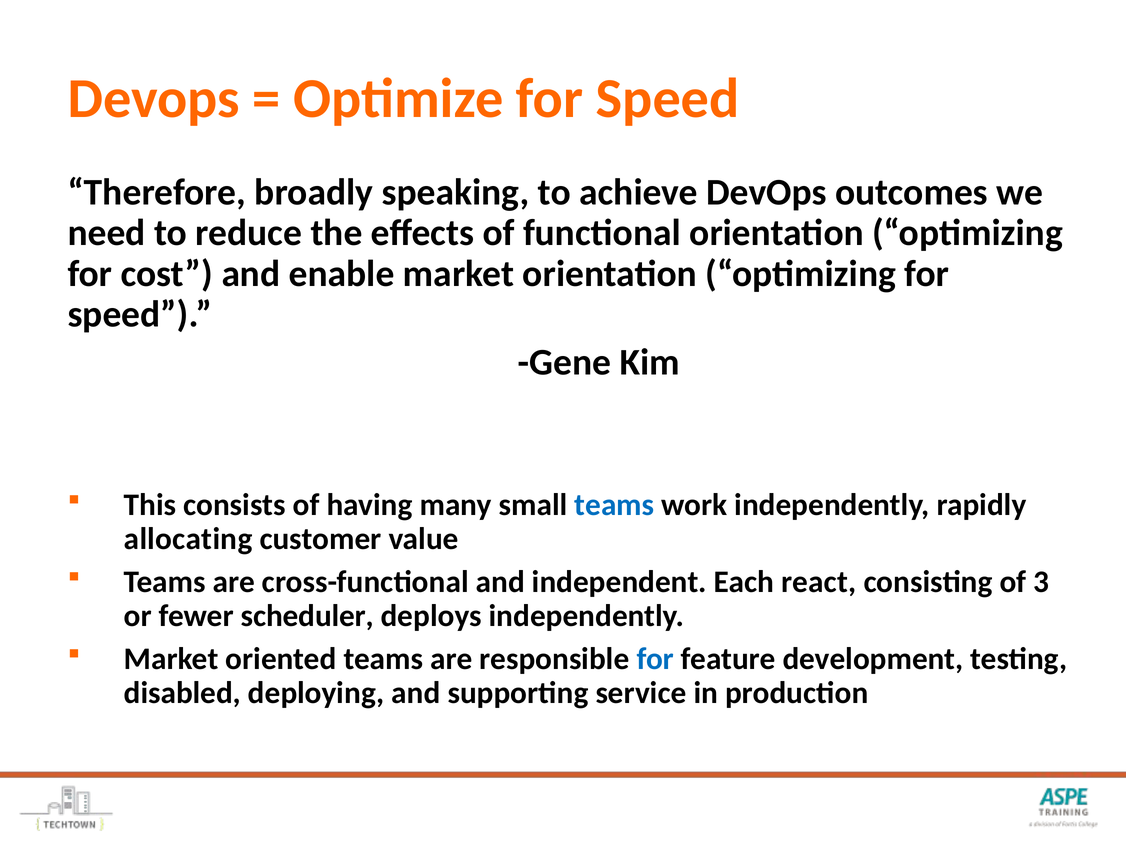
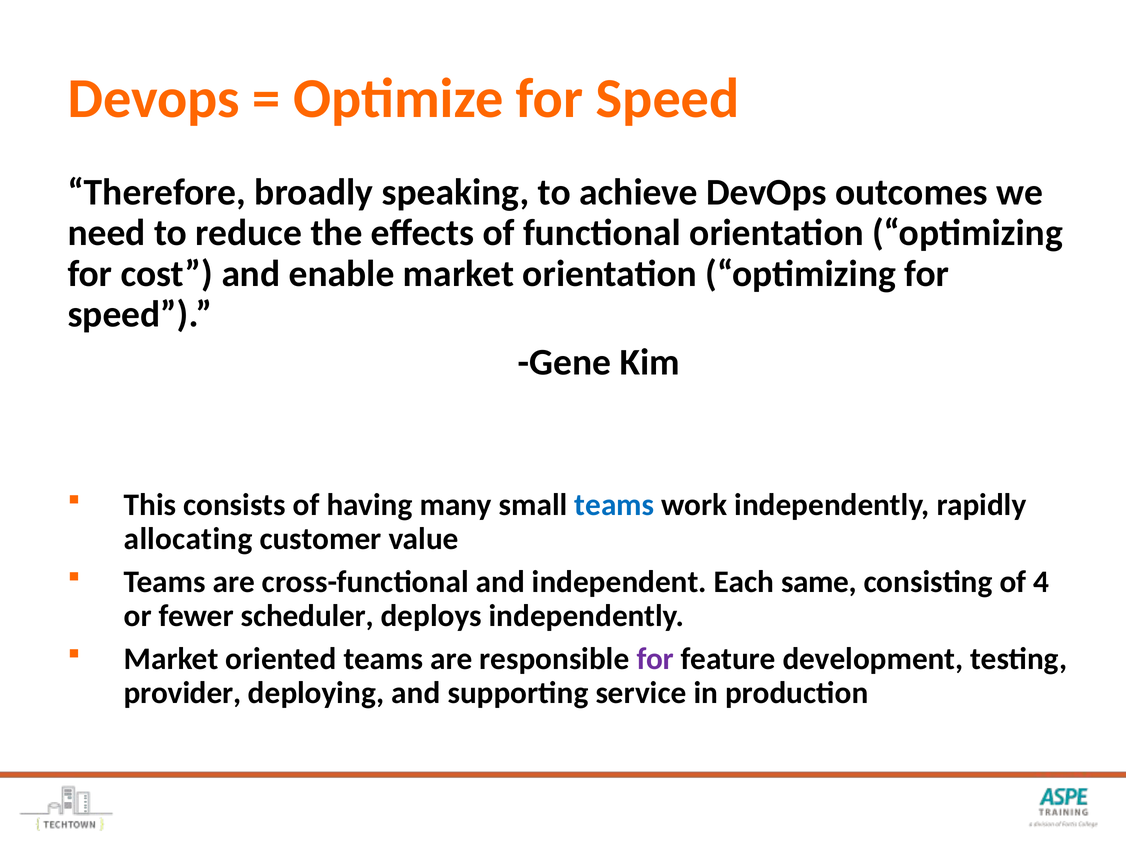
react: react -> same
3: 3 -> 4
for at (655, 658) colour: blue -> purple
disabled: disabled -> provider
